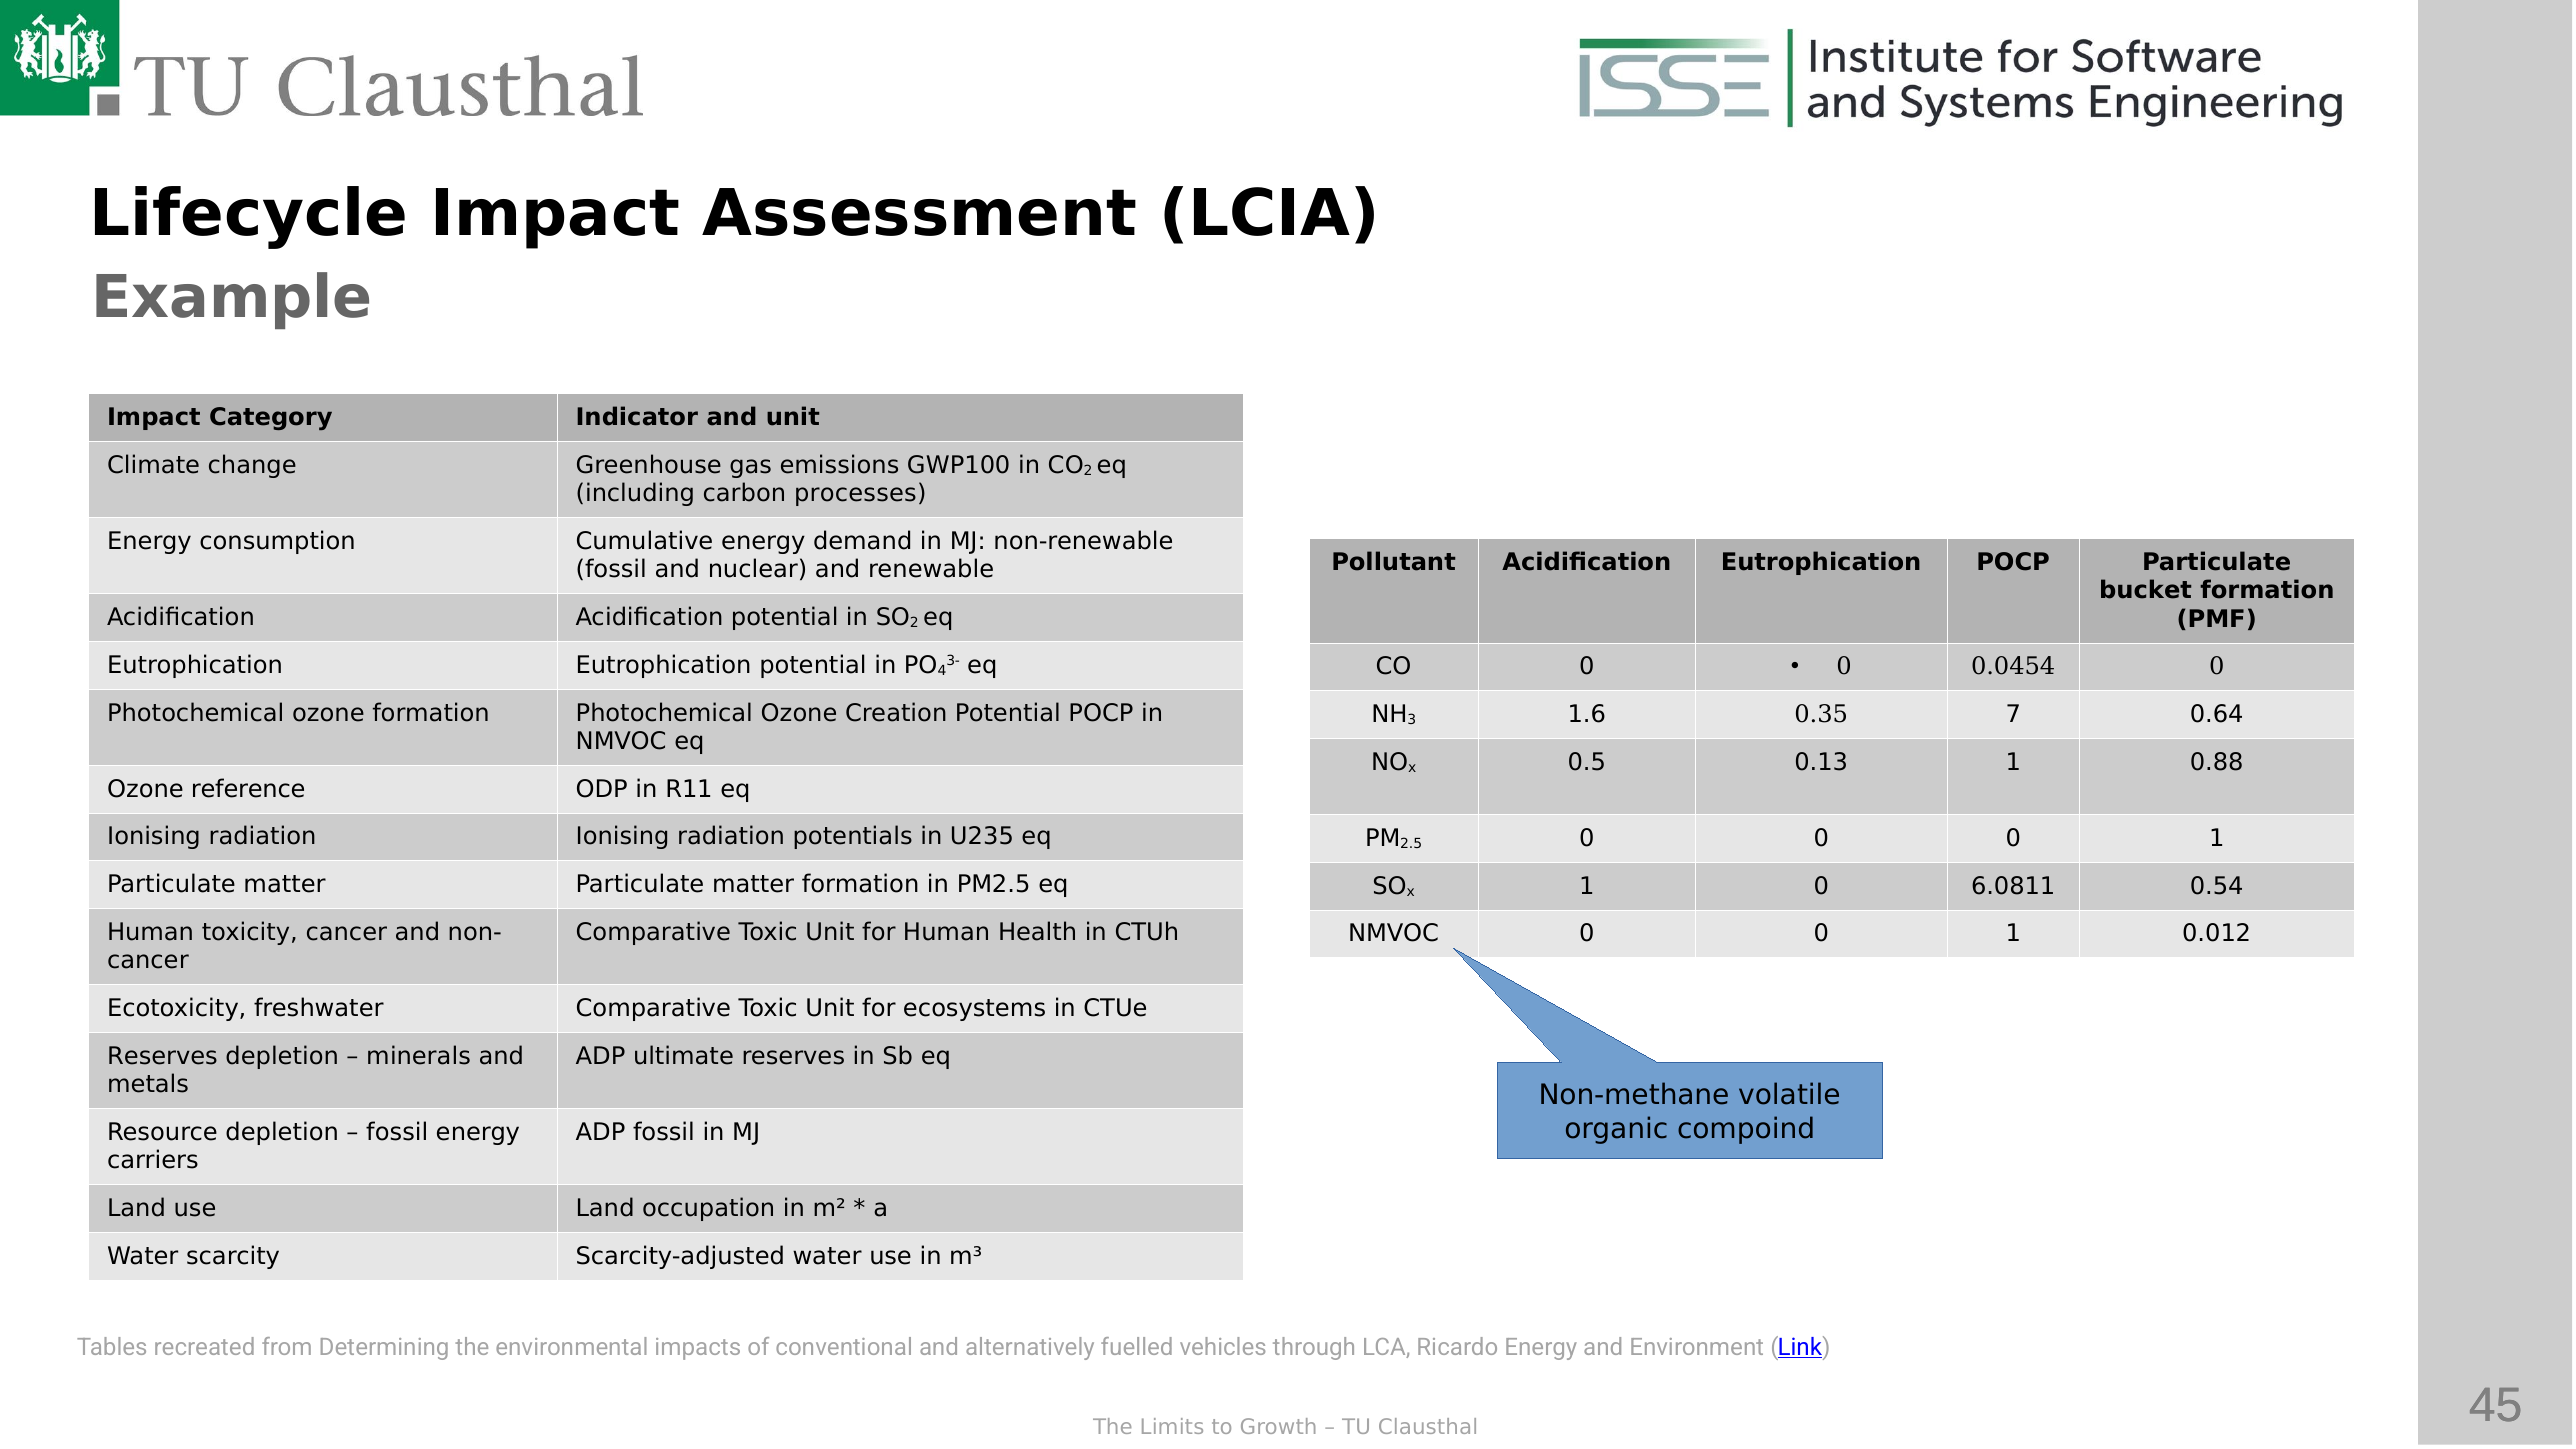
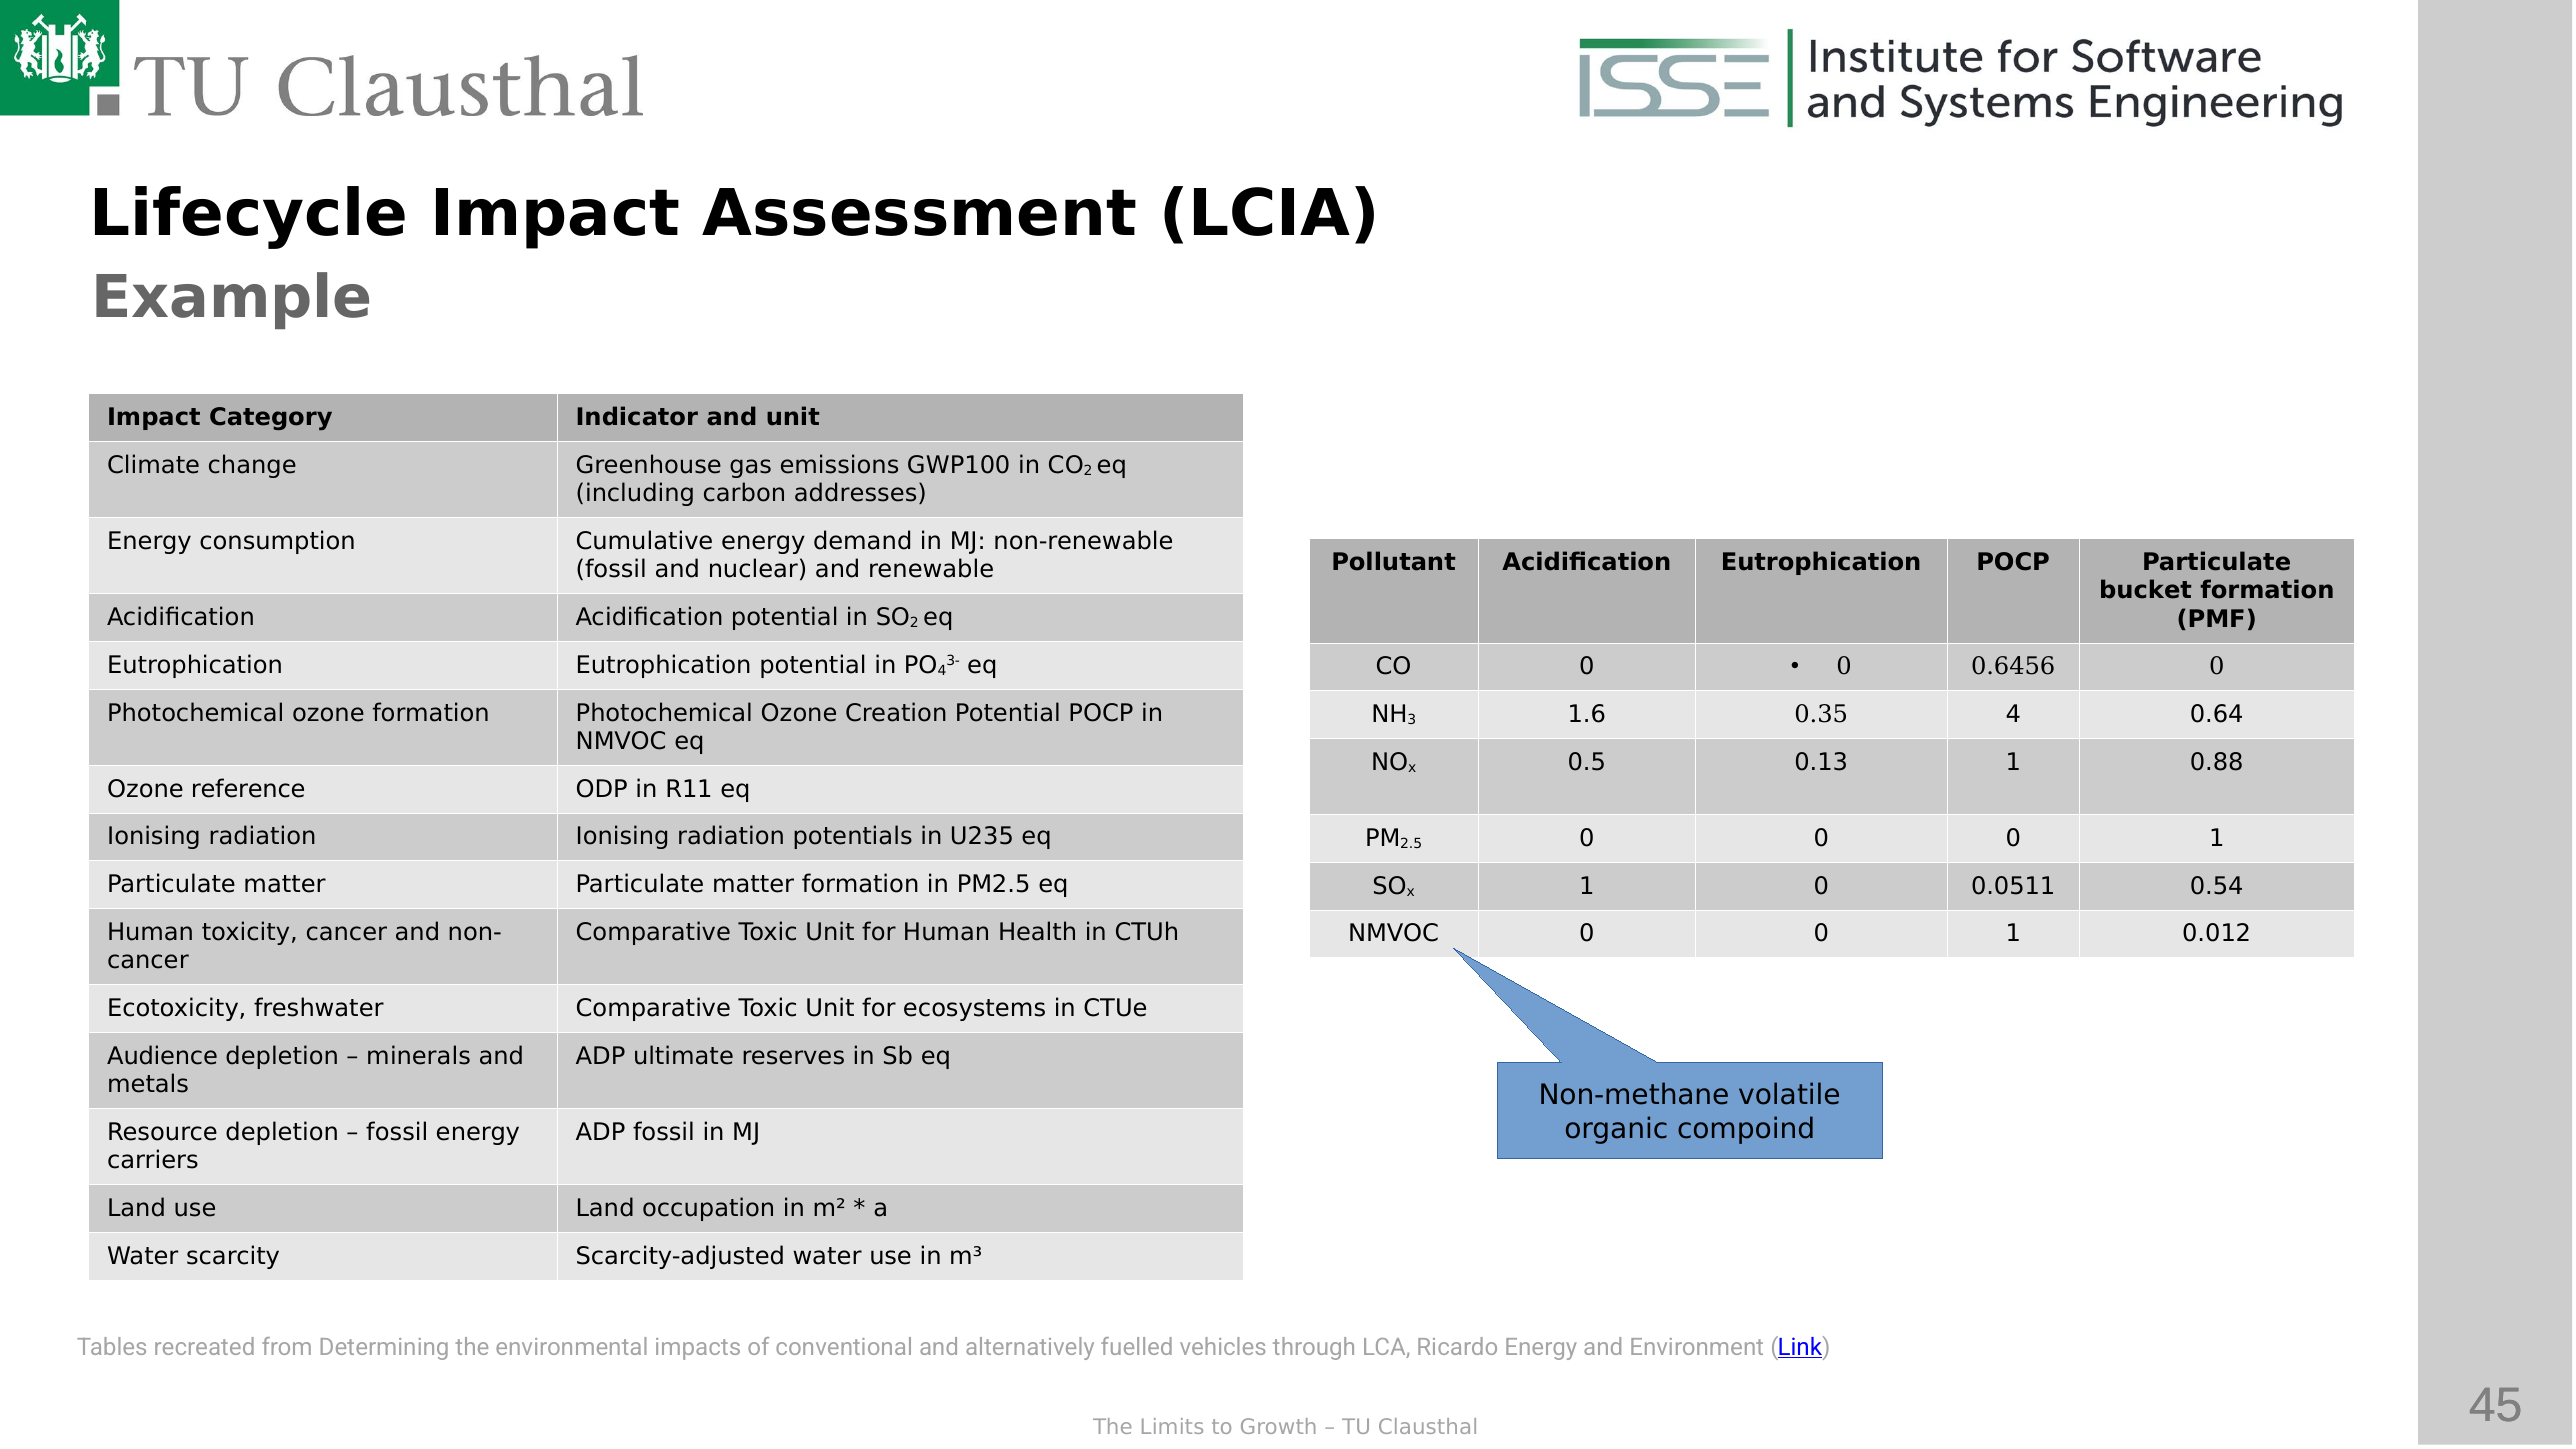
processes: processes -> addresses
0.0454: 0.0454 -> 0.6456
0.35 7: 7 -> 4
6.0811: 6.0811 -> 0.0511
Reserves at (162, 1056): Reserves -> Audience
